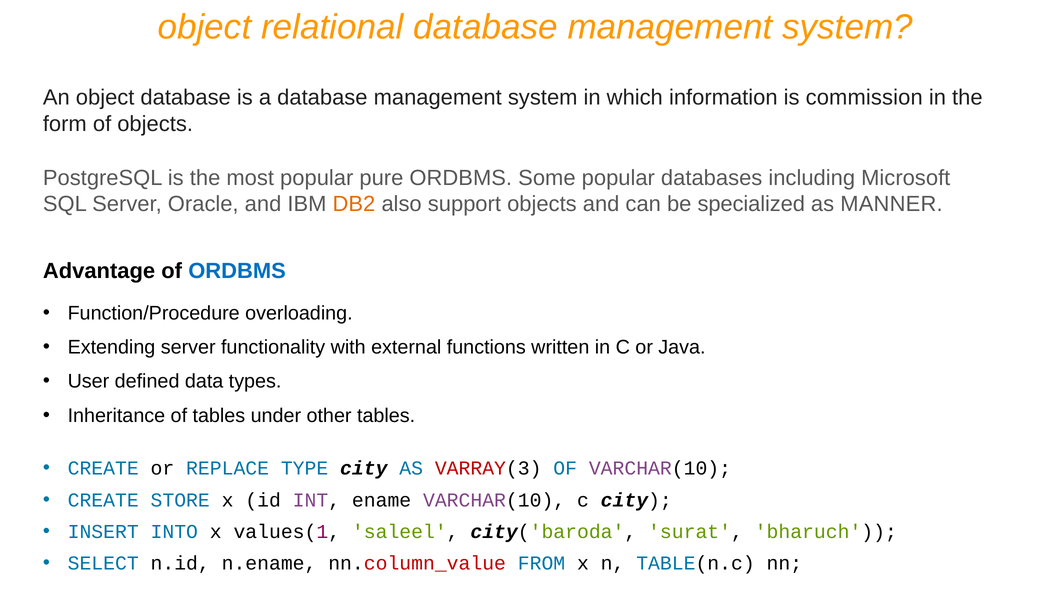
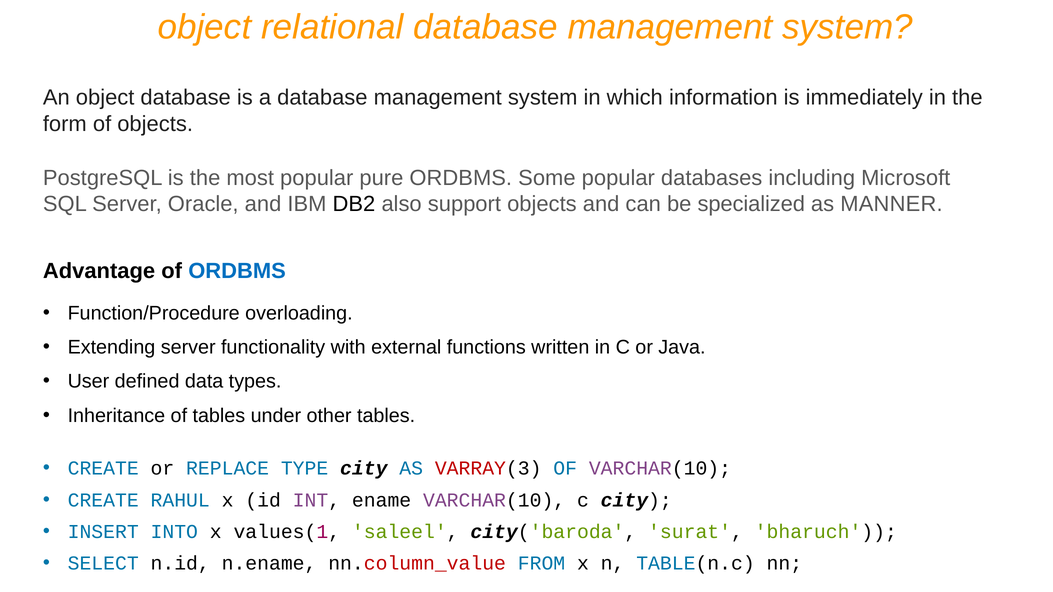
commission: commission -> immediately
DB2 colour: orange -> black
STORE: STORE -> RAHUL
